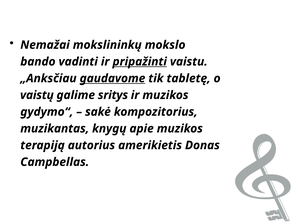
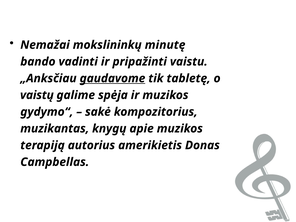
mokslo: mokslo -> minutę
pripažinti underline: present -> none
sritys: sritys -> spėja
